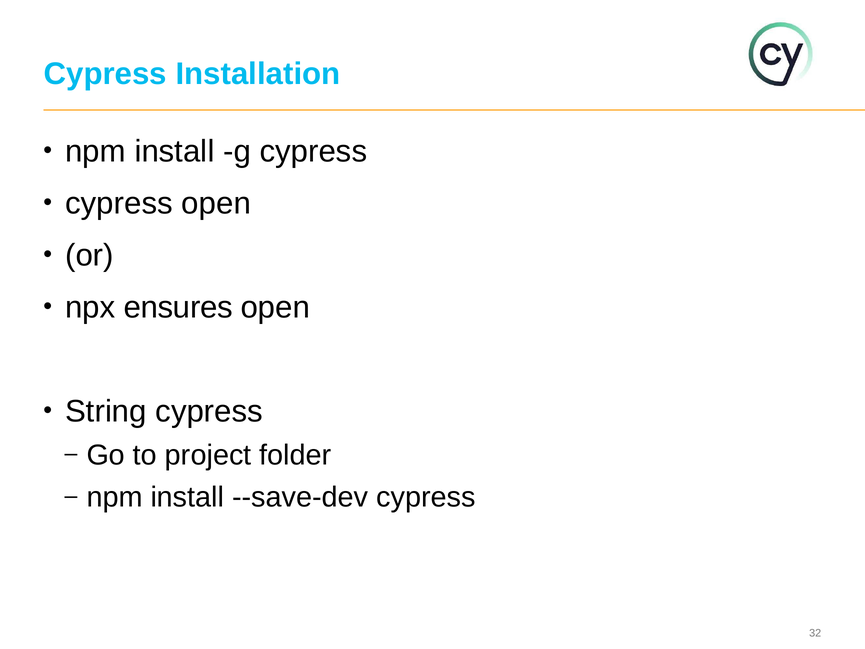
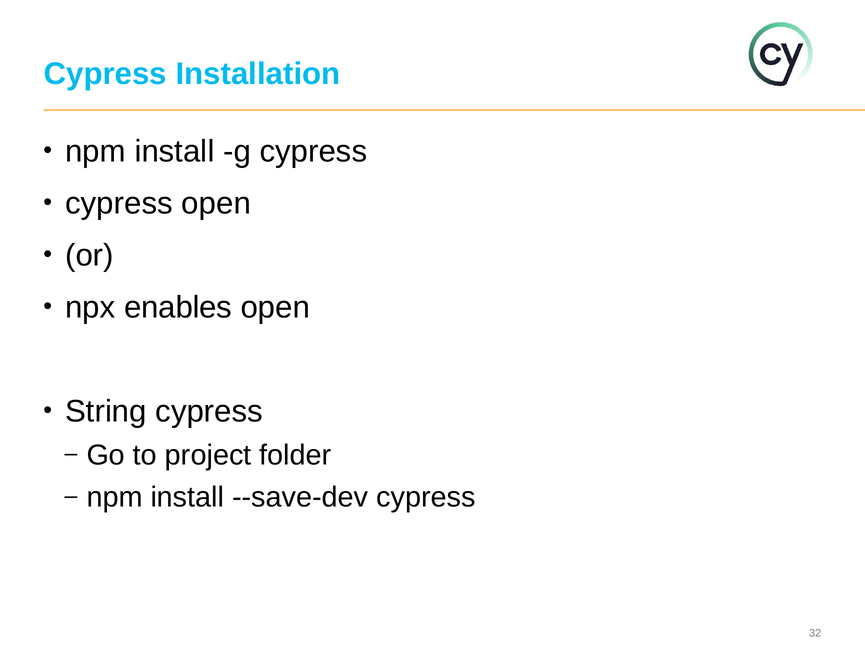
ensures: ensures -> enables
